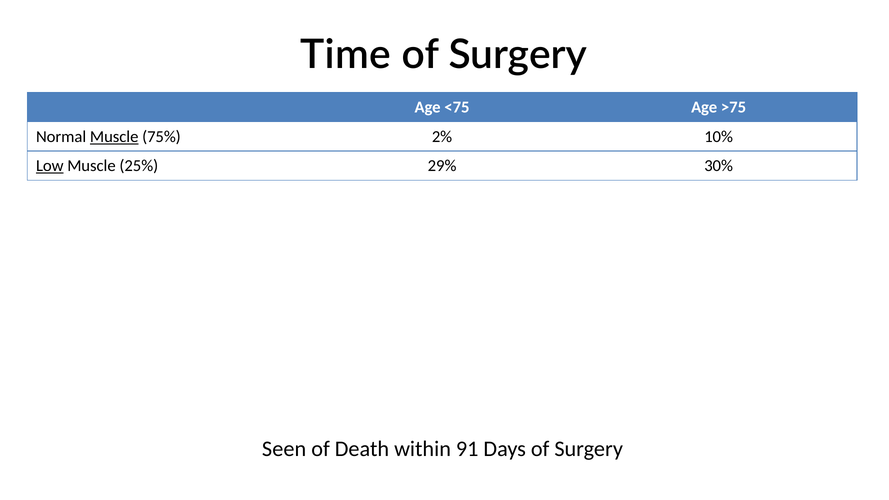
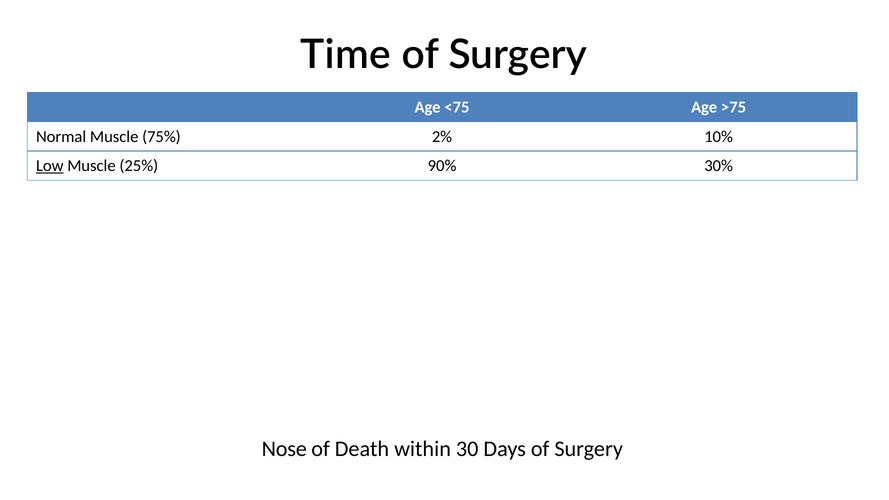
Muscle at (114, 137) underline: present -> none
29%: 29% -> 90%
Seen: Seen -> Nose
91: 91 -> 30
